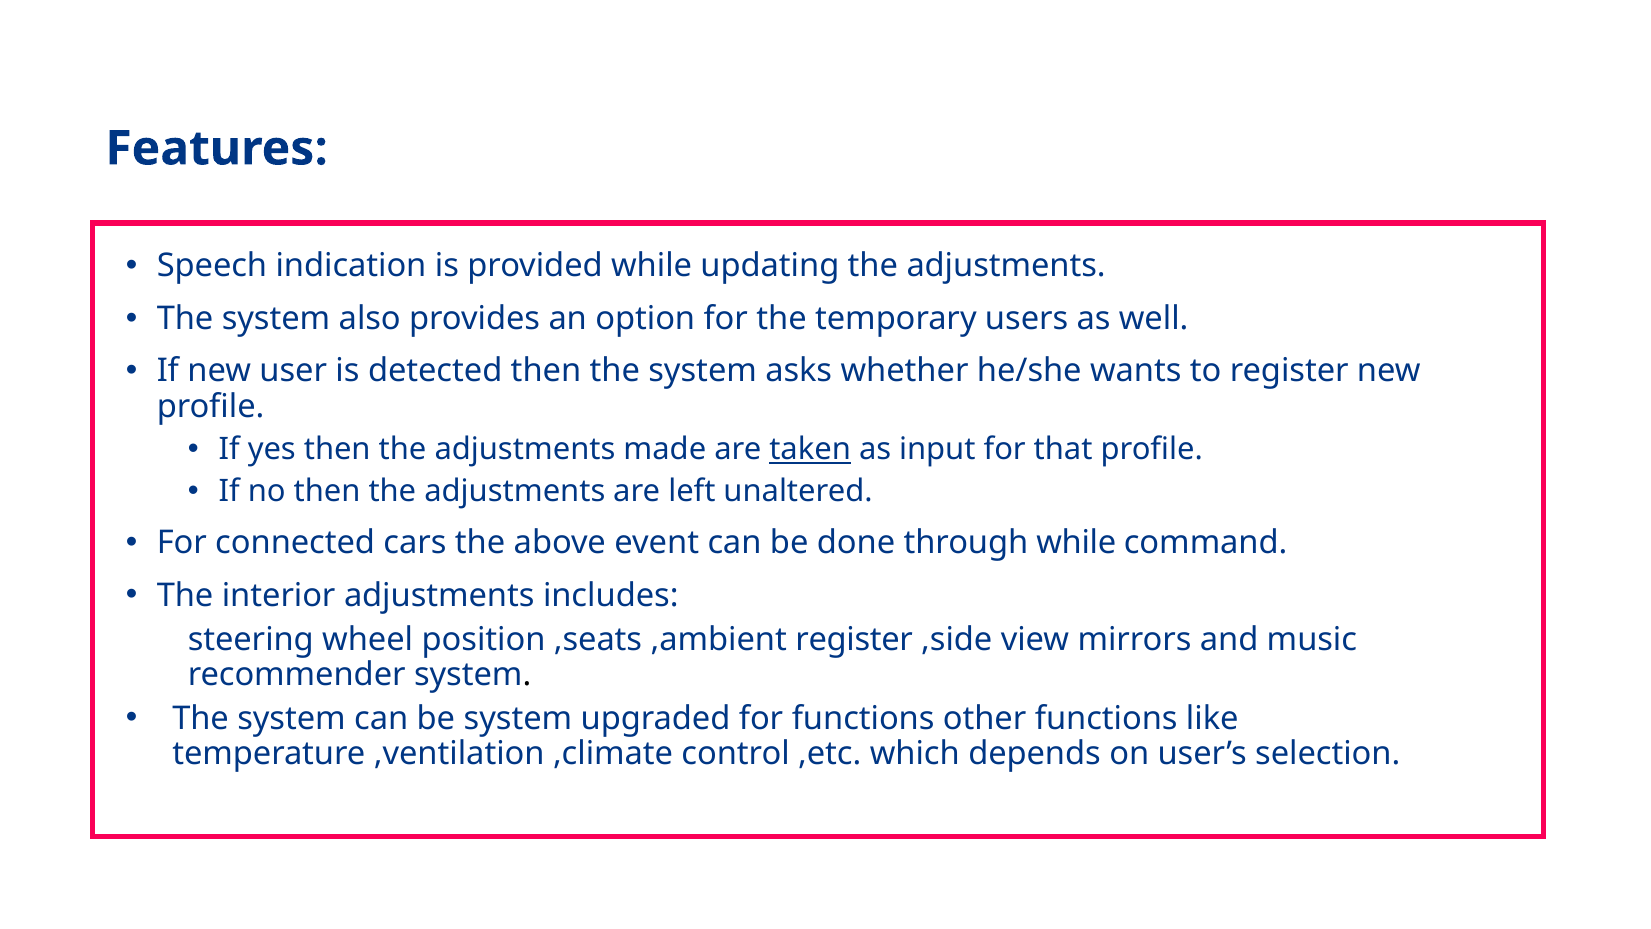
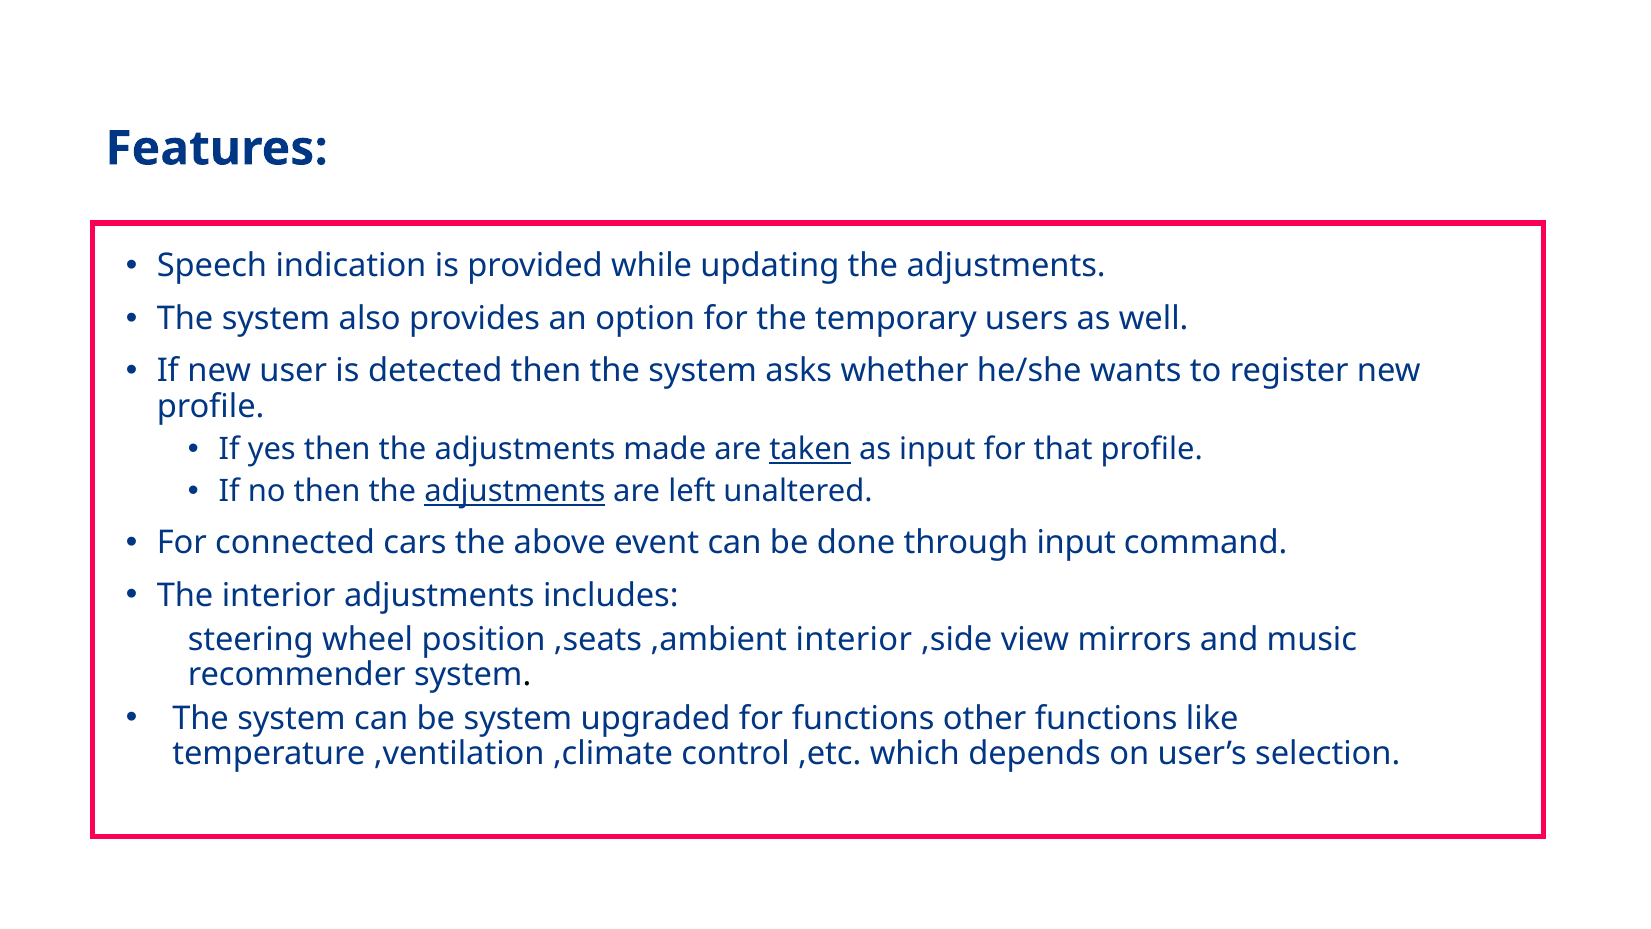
adjustments at (515, 491) underline: none -> present
through while: while -> input
,ambient register: register -> interior
